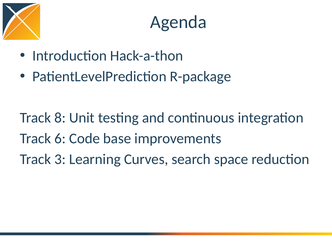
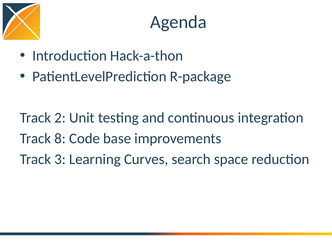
8: 8 -> 2
6: 6 -> 8
